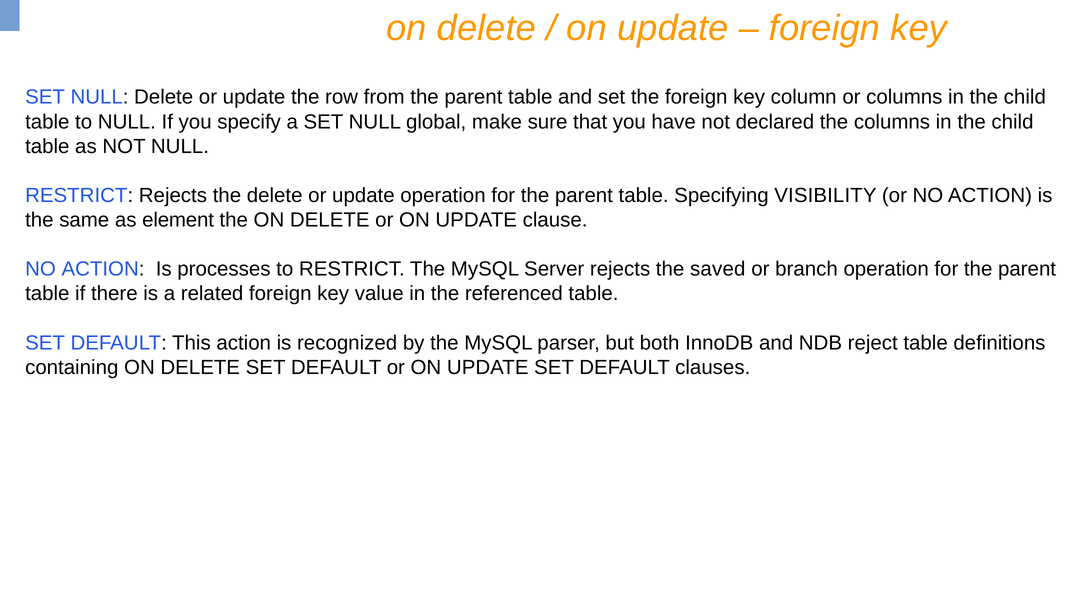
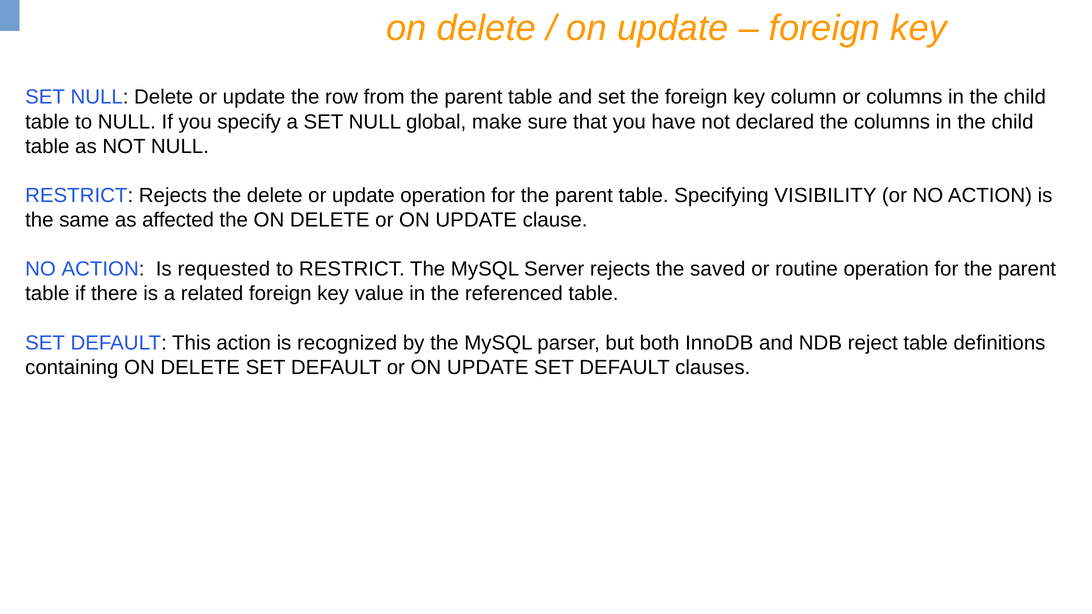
element: element -> affected
processes: processes -> requested
branch: branch -> routine
